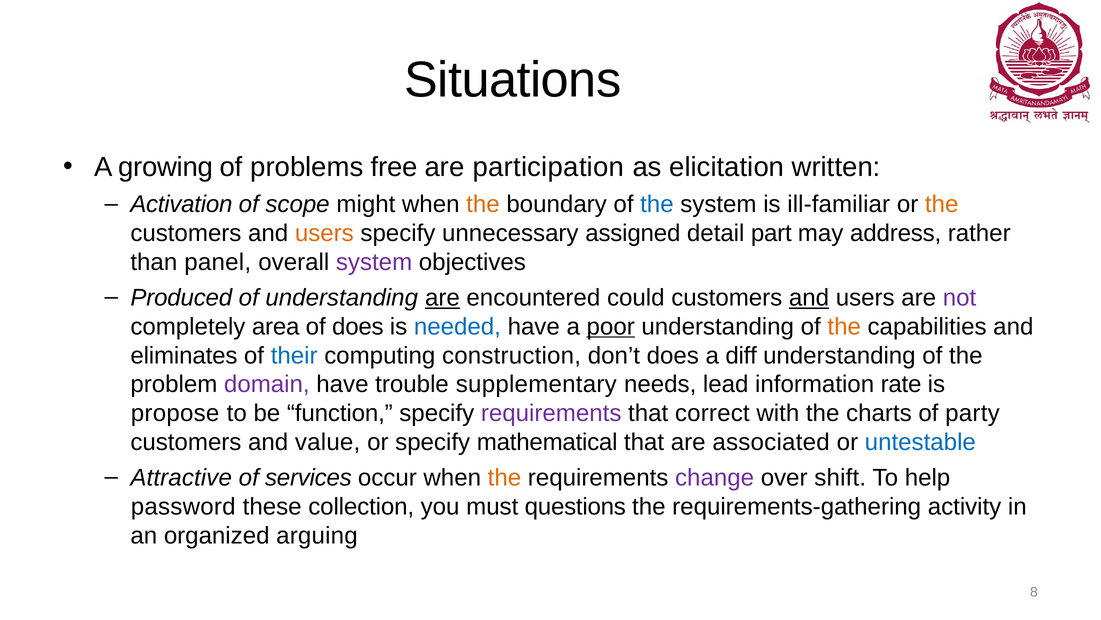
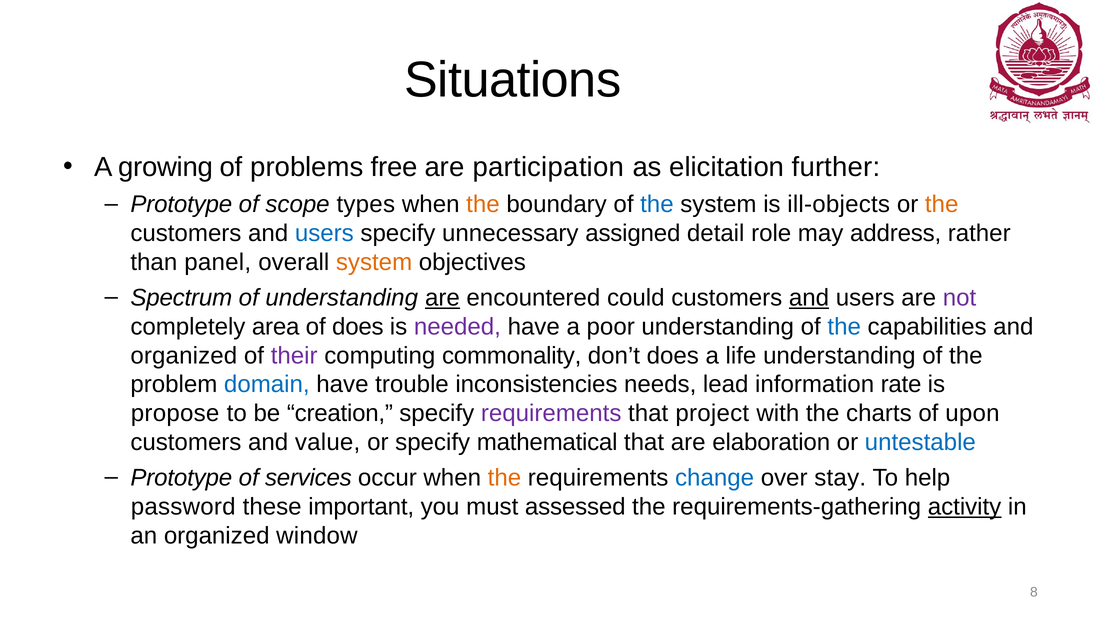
written: written -> further
Activation at (181, 204): Activation -> Prototype
might: might -> types
ill-familiar: ill-familiar -> ill-objects
users at (324, 233) colour: orange -> blue
part: part -> role
system at (374, 262) colour: purple -> orange
Produced: Produced -> Spectrum
needed colour: blue -> purple
poor underline: present -> none
the at (844, 326) colour: orange -> blue
eliminates at (184, 355): eliminates -> organized
their colour: blue -> purple
construction: construction -> commonality
diff: diff -> life
domain colour: purple -> blue
supplementary: supplementary -> inconsistencies
function: function -> creation
correct: correct -> project
party: party -> upon
associated: associated -> elaboration
Attractive at (181, 477): Attractive -> Prototype
change colour: purple -> blue
shift: shift -> stay
collection: collection -> important
questions: questions -> assessed
activity underline: none -> present
arguing: arguing -> window
